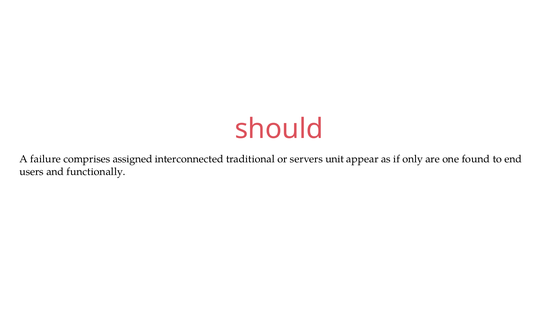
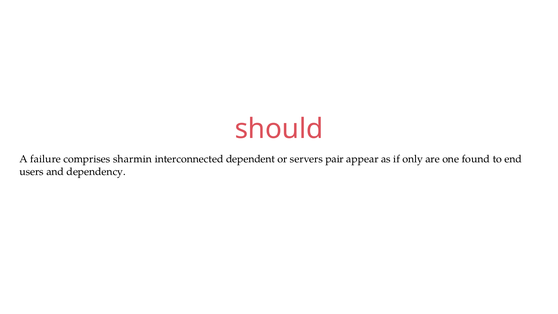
assigned: assigned -> sharmin
traditional: traditional -> dependent
unit: unit -> pair
functionally: functionally -> dependency
